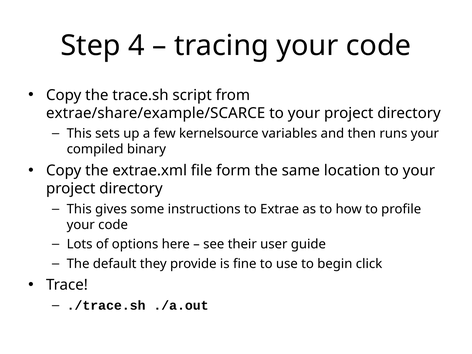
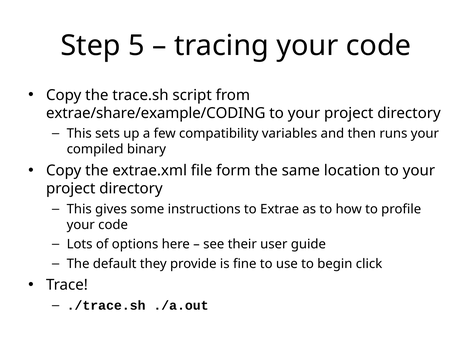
4: 4 -> 5
extrae/share/example/SCARCE: extrae/share/example/SCARCE -> extrae/share/example/CODING
kernelsource: kernelsource -> compatibility
